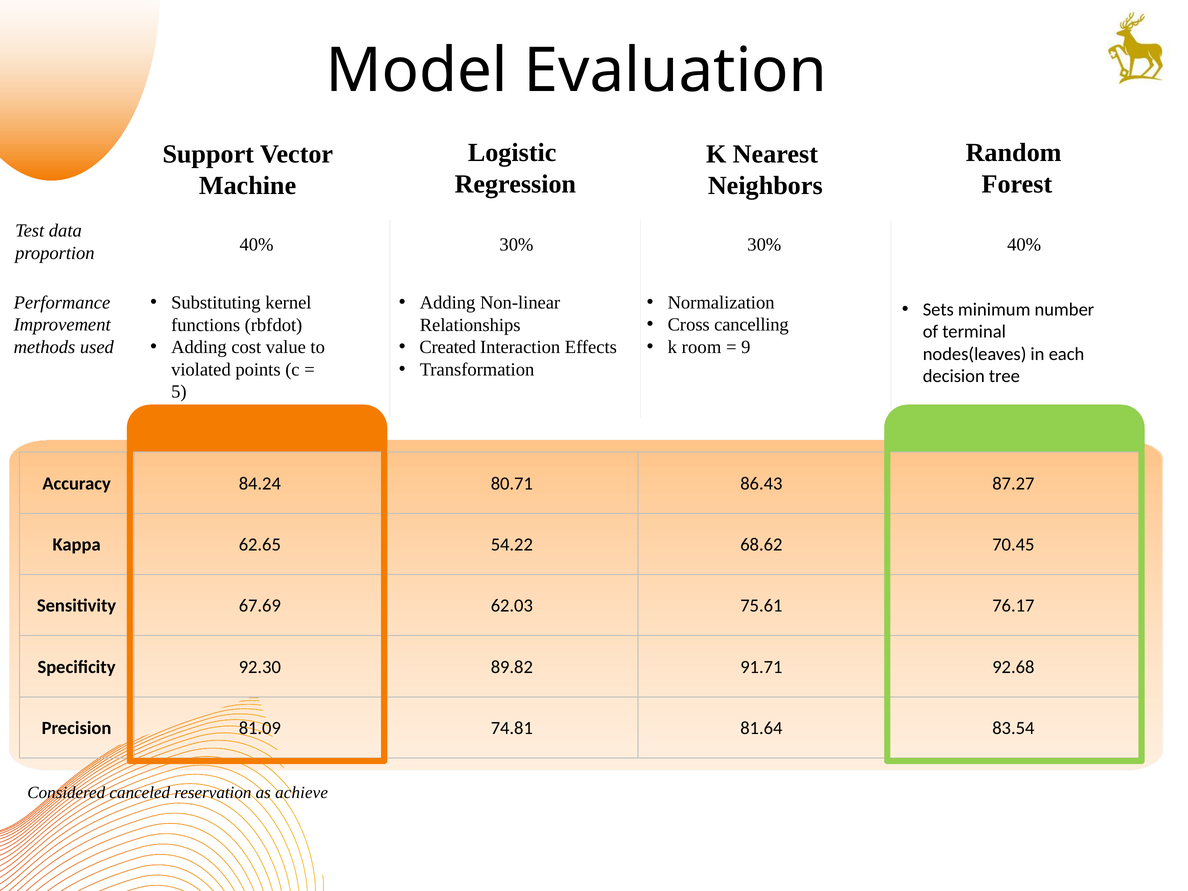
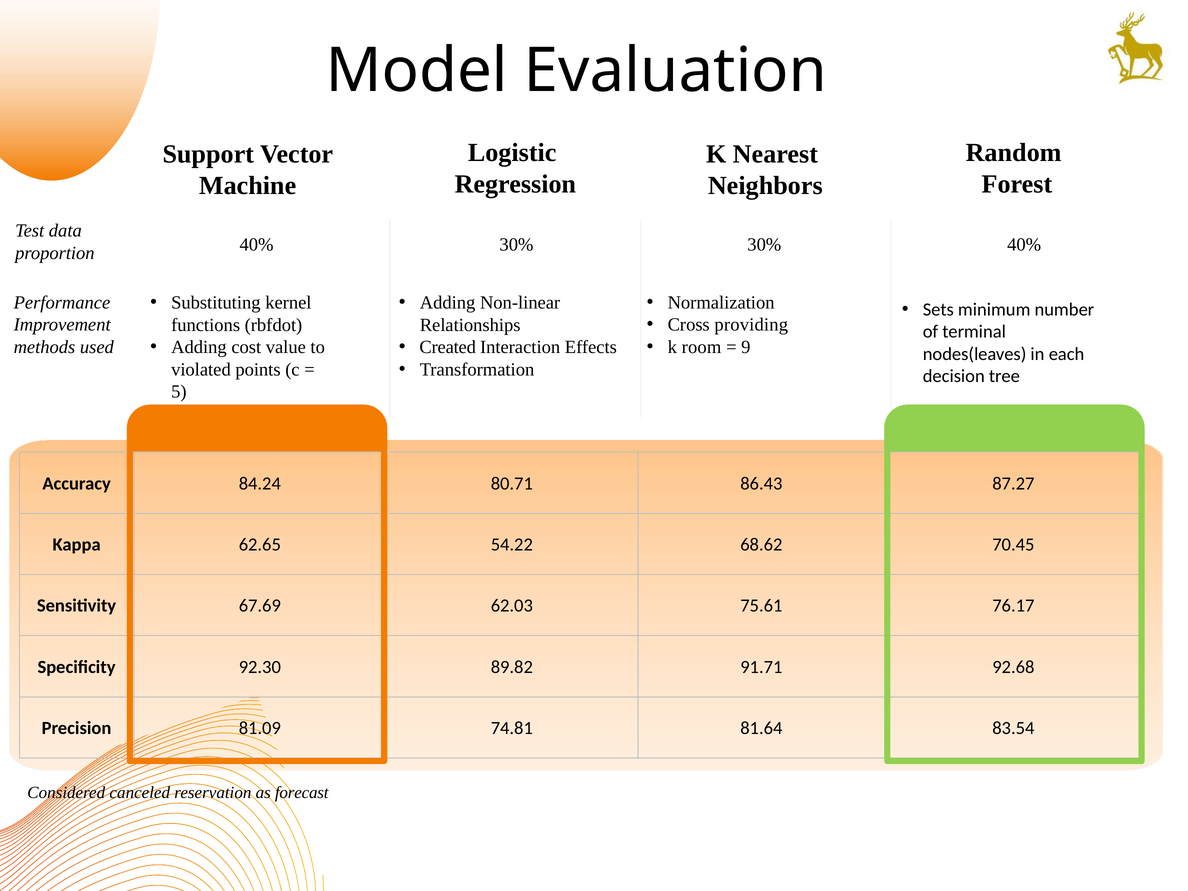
cancelling: cancelling -> providing
achieve: achieve -> forecast
